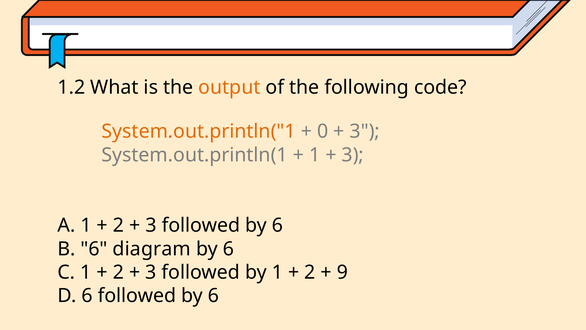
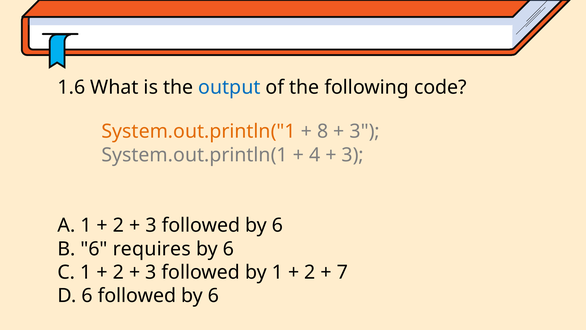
1.2: 1.2 -> 1.6
output colour: orange -> blue
0: 0 -> 8
1 at (315, 155): 1 -> 4
diagram: diagram -> requires
9: 9 -> 7
